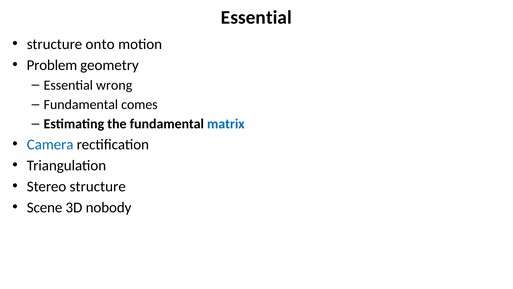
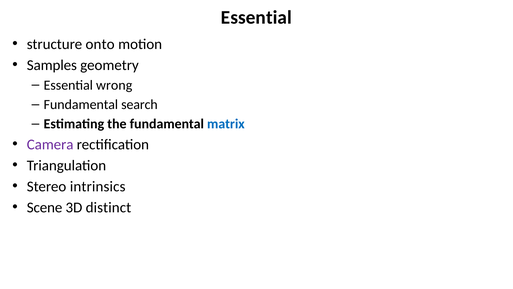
Problem: Problem -> Samples
comes: comes -> search
Camera colour: blue -> purple
Stereo structure: structure -> intrinsics
nobody: nobody -> distinct
